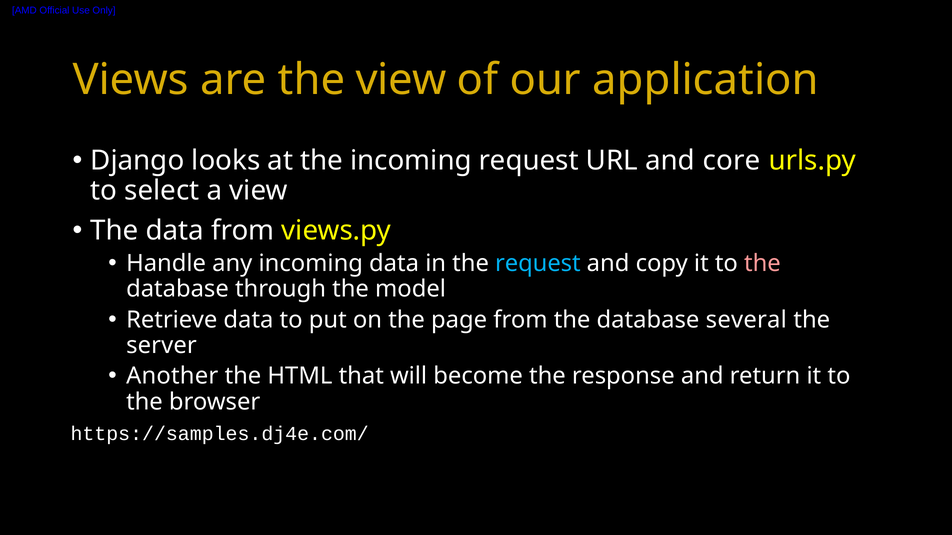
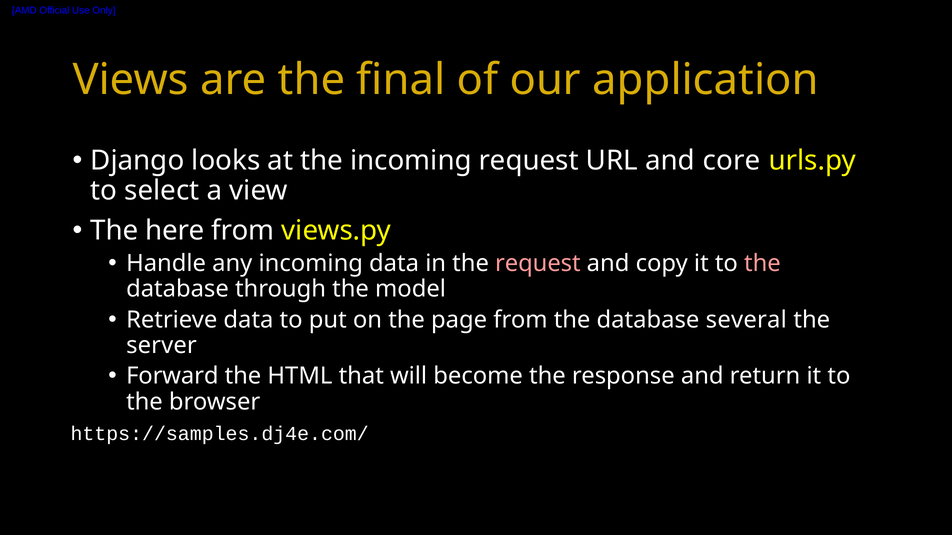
the view: view -> final
The data: data -> here
request at (538, 264) colour: light blue -> pink
Another: Another -> Forward
